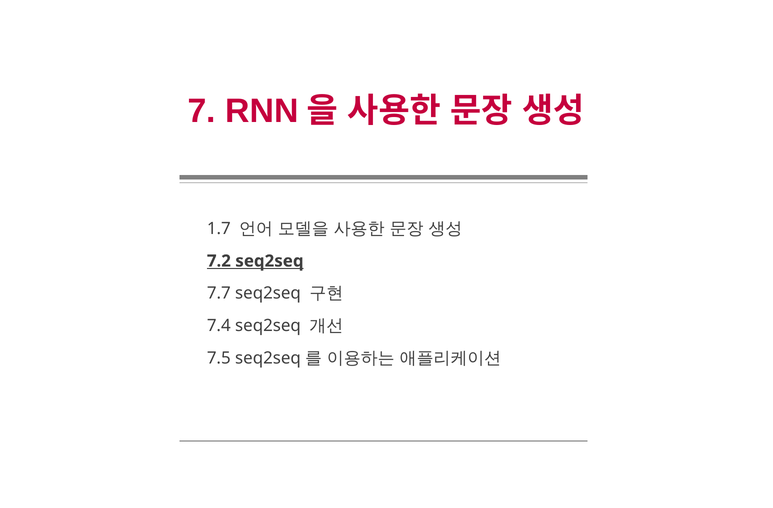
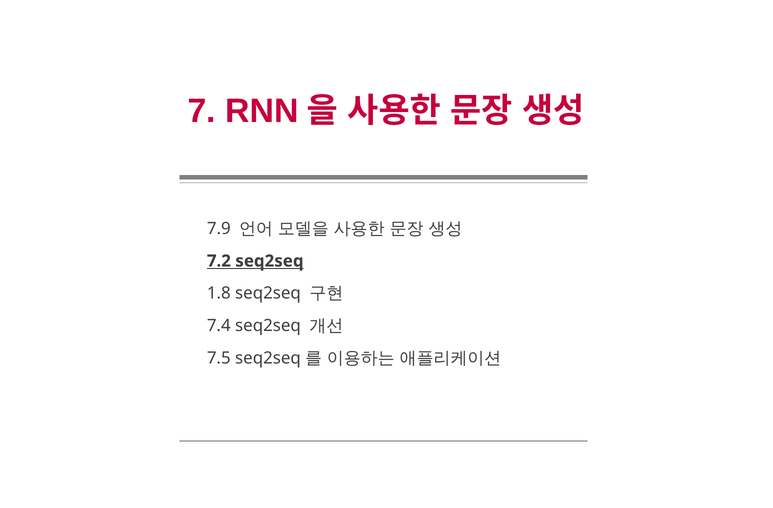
1.7: 1.7 -> 7.9
7.7: 7.7 -> 1.8
